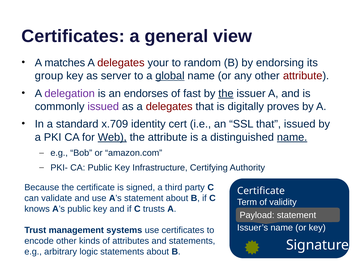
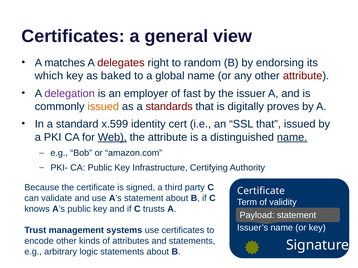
your: your -> right
group: group -> which
server: server -> baked
global underline: present -> none
endorses: endorses -> employer
the at (226, 94) underline: present -> none
issued at (103, 107) colour: purple -> orange
as a delegates: delegates -> standards
x.709: x.709 -> x.599
